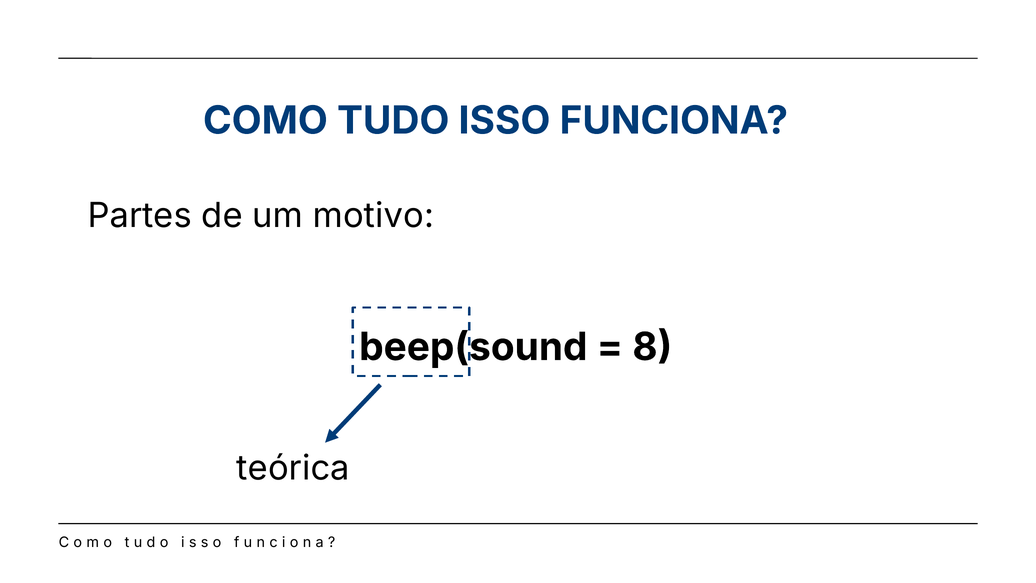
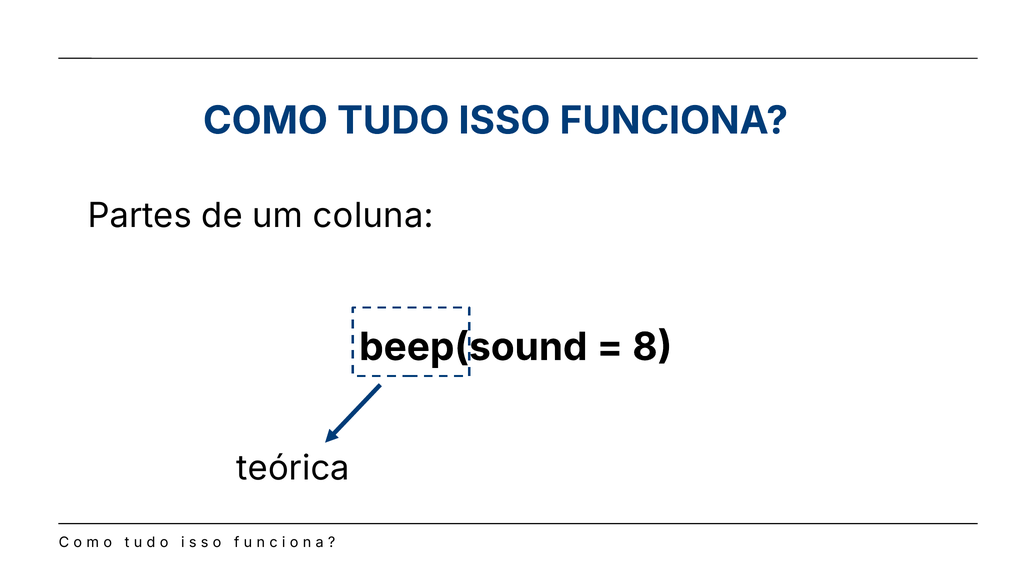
motivo: motivo -> coluna
